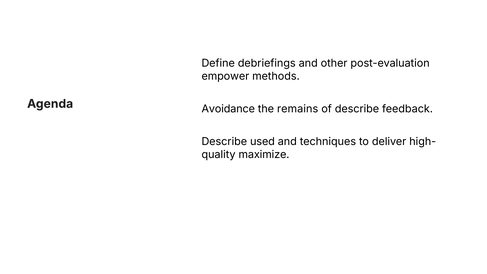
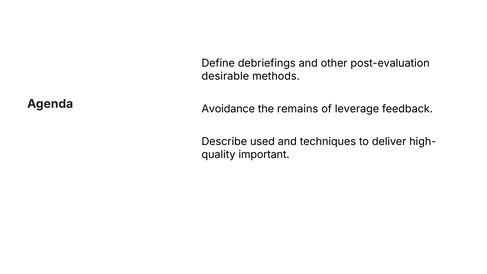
empower: empower -> desirable
of describe: describe -> leverage
maximize: maximize -> important
